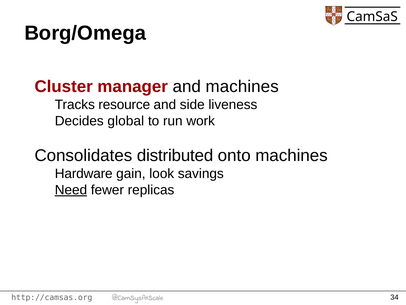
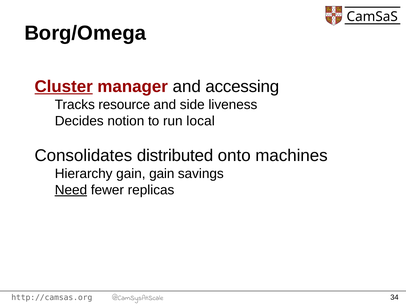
Cluster underline: none -> present
and machines: machines -> accessing
global: global -> notion
work: work -> local
Hardware: Hardware -> Hierarchy
gain look: look -> gain
